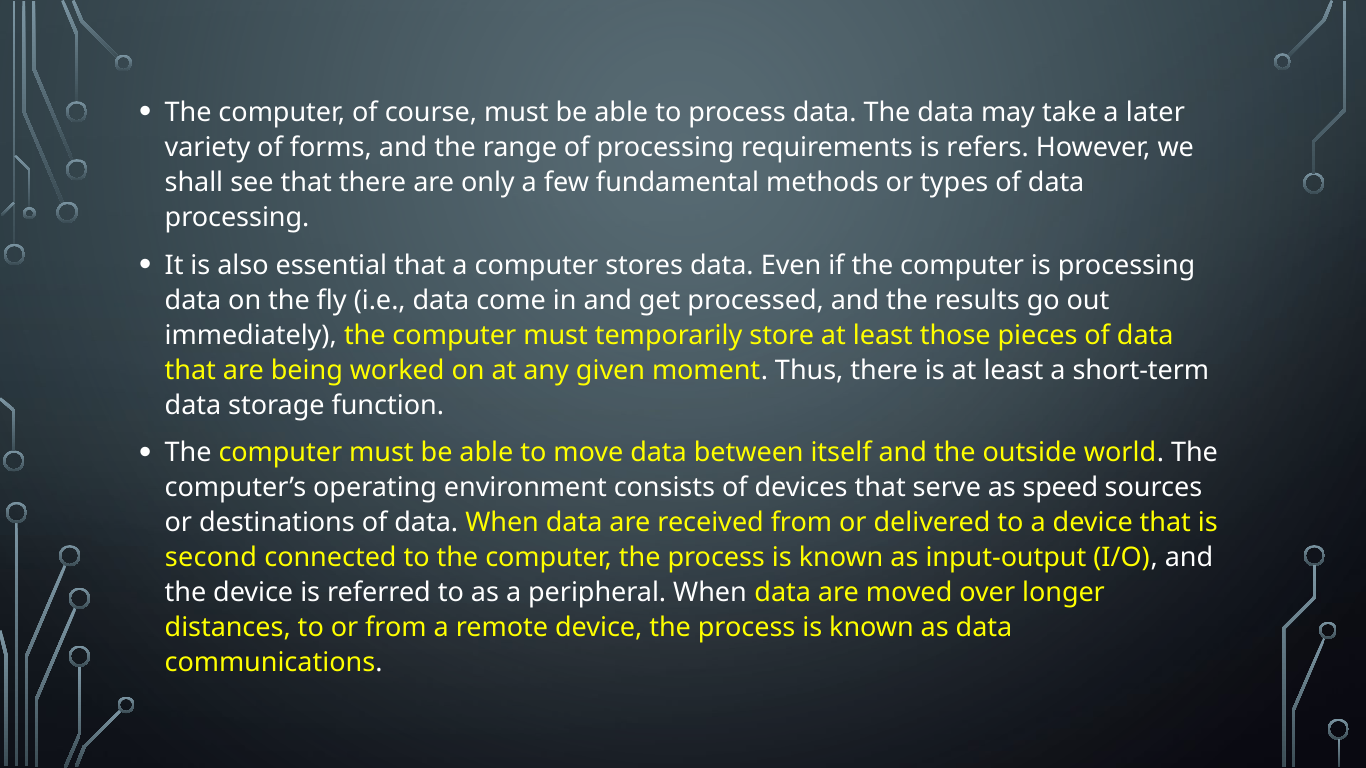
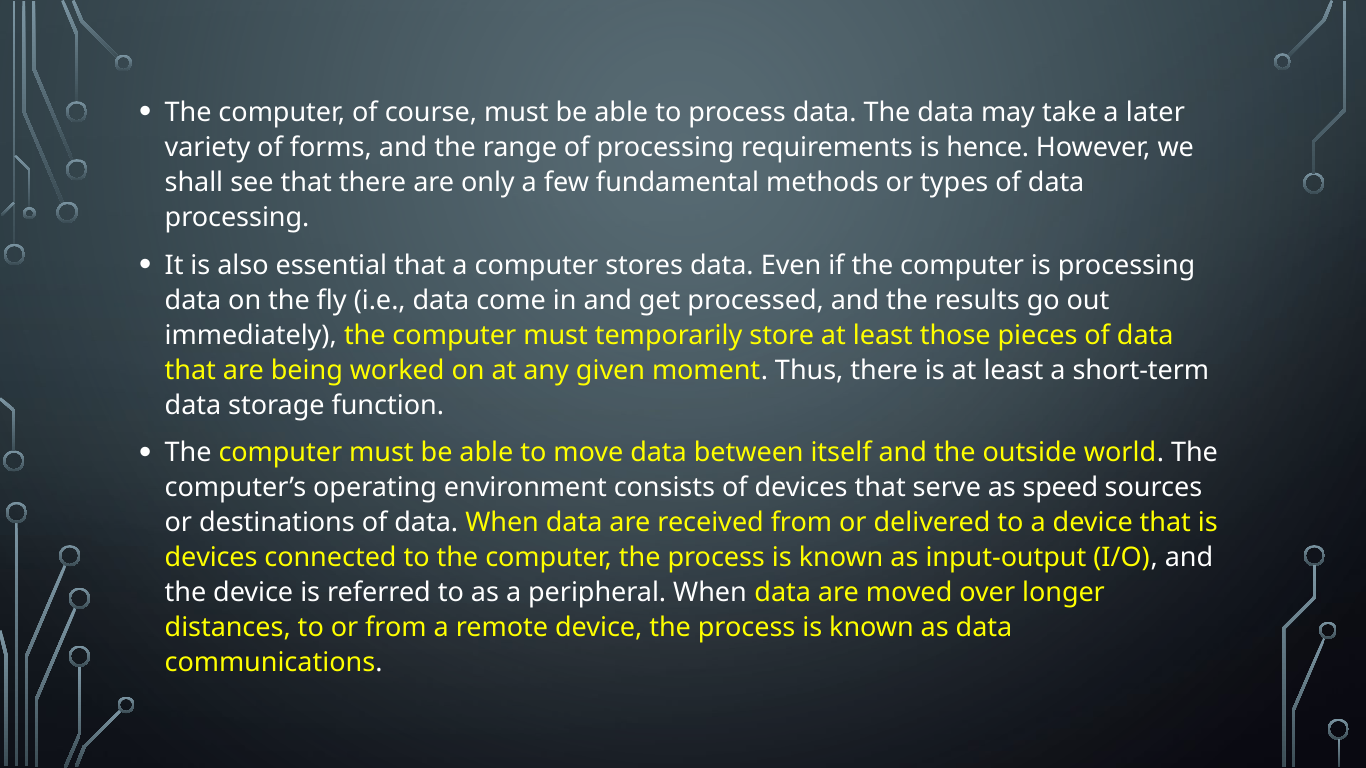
refers: refers -> hence
second at (211, 558): second -> devices
